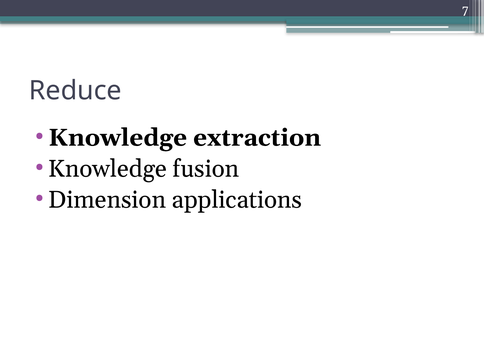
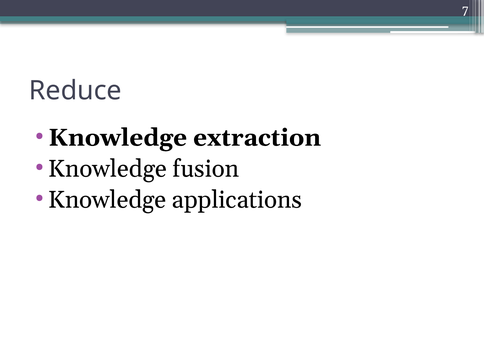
Dimension at (107, 200): Dimension -> Knowledge
